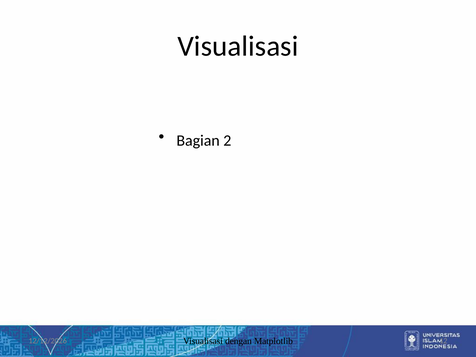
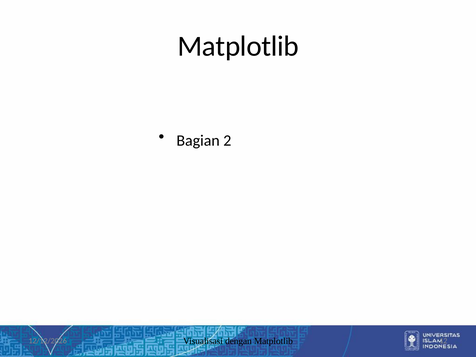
Visualisasi at (238, 46): Visualisasi -> Matplotlib
